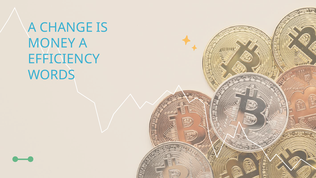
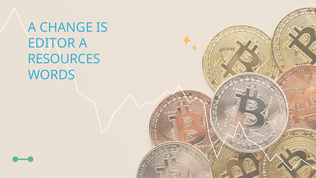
MONEY: MONEY -> EDITOR
EFFICIENCY: EFFICIENCY -> RESOURCES
